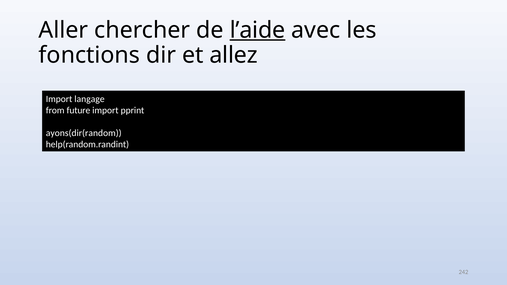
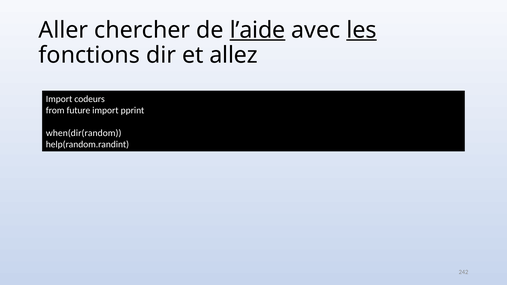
les underline: none -> present
langage: langage -> codeurs
ayons(dir(random: ayons(dir(random -> when(dir(random
